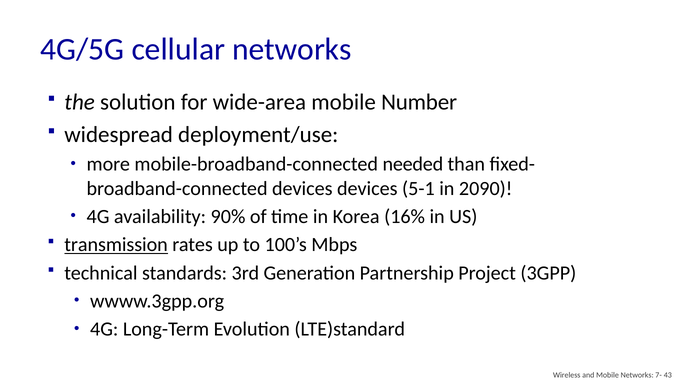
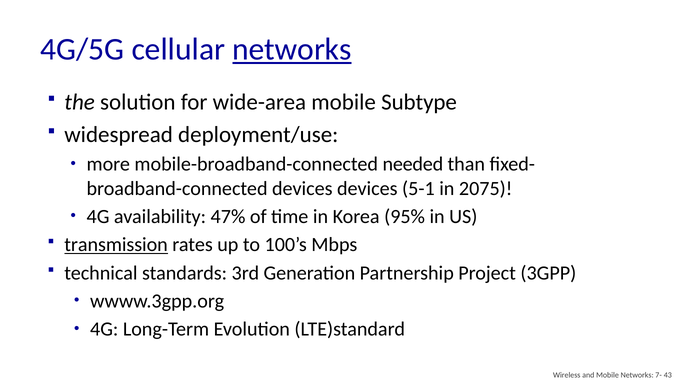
networks at (292, 49) underline: none -> present
Number: Number -> Subtype
2090: 2090 -> 2075
90%: 90% -> 47%
16%: 16% -> 95%
